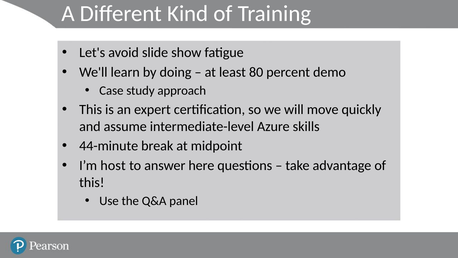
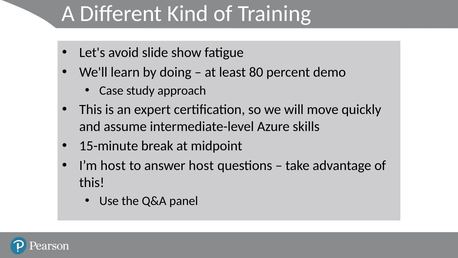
44-minute: 44-minute -> 15-minute
answer here: here -> host
